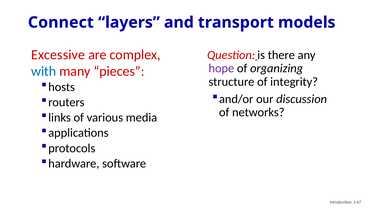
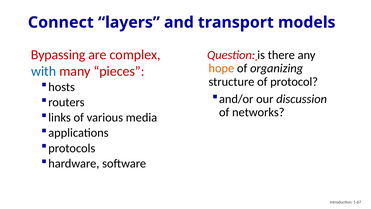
Excessive: Excessive -> Bypassing
hope colour: purple -> orange
integrity: integrity -> protocol
